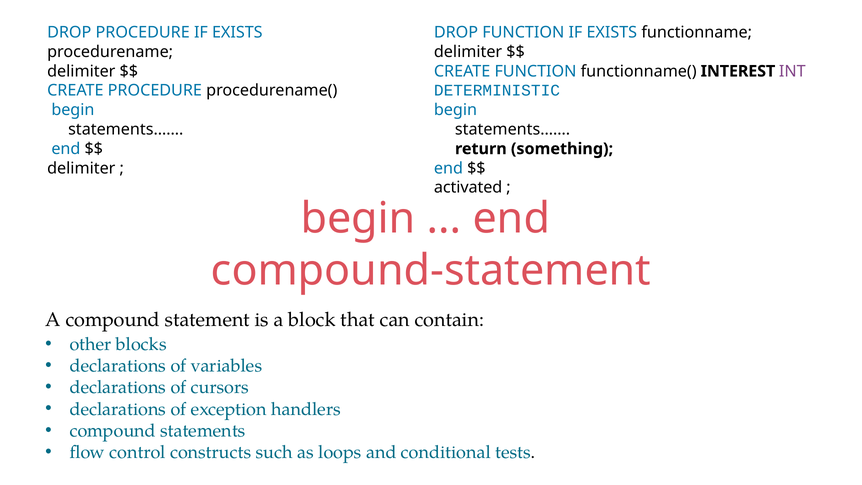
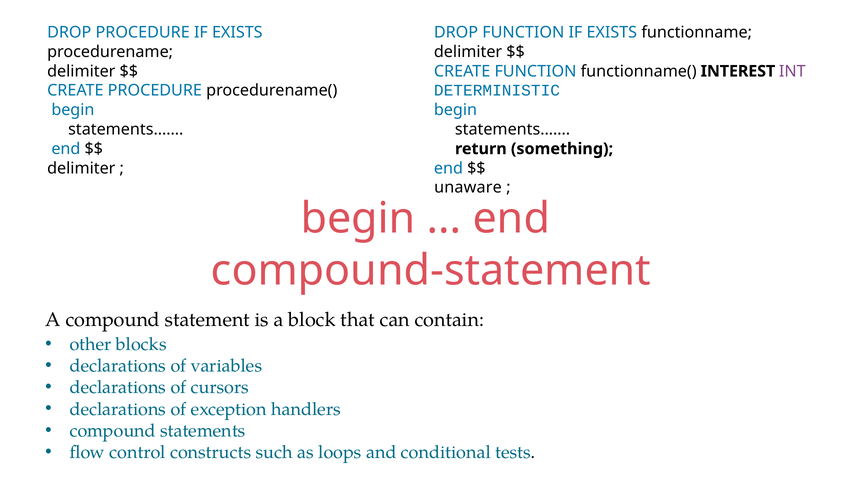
activated: activated -> unaware
